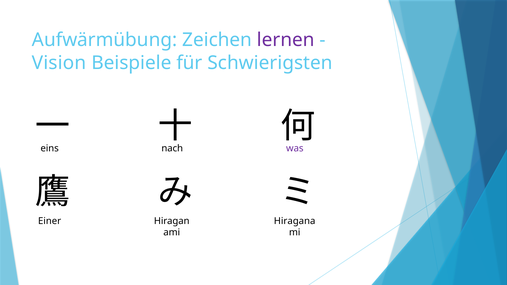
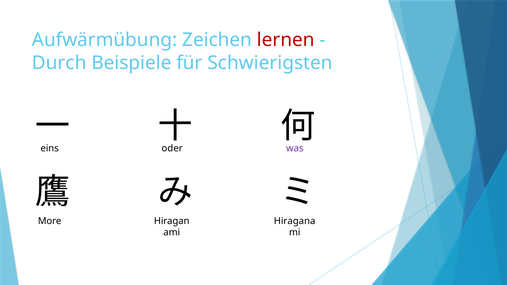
lernen colour: purple -> red
Vision: Vision -> Durch
nach: nach -> oder
Einer: Einer -> More
